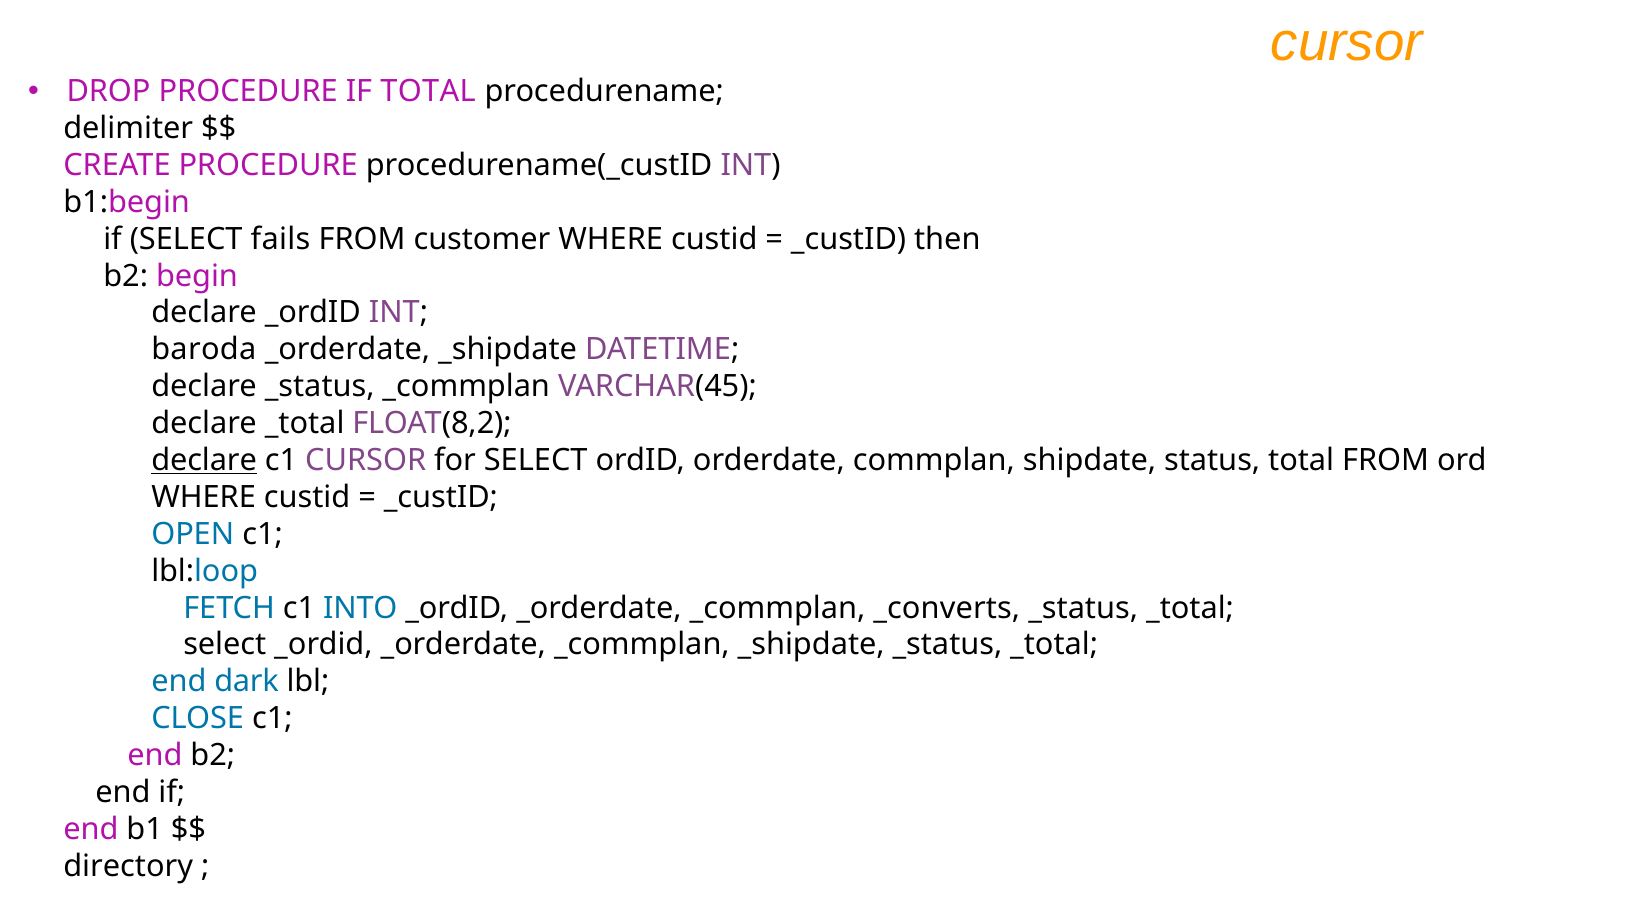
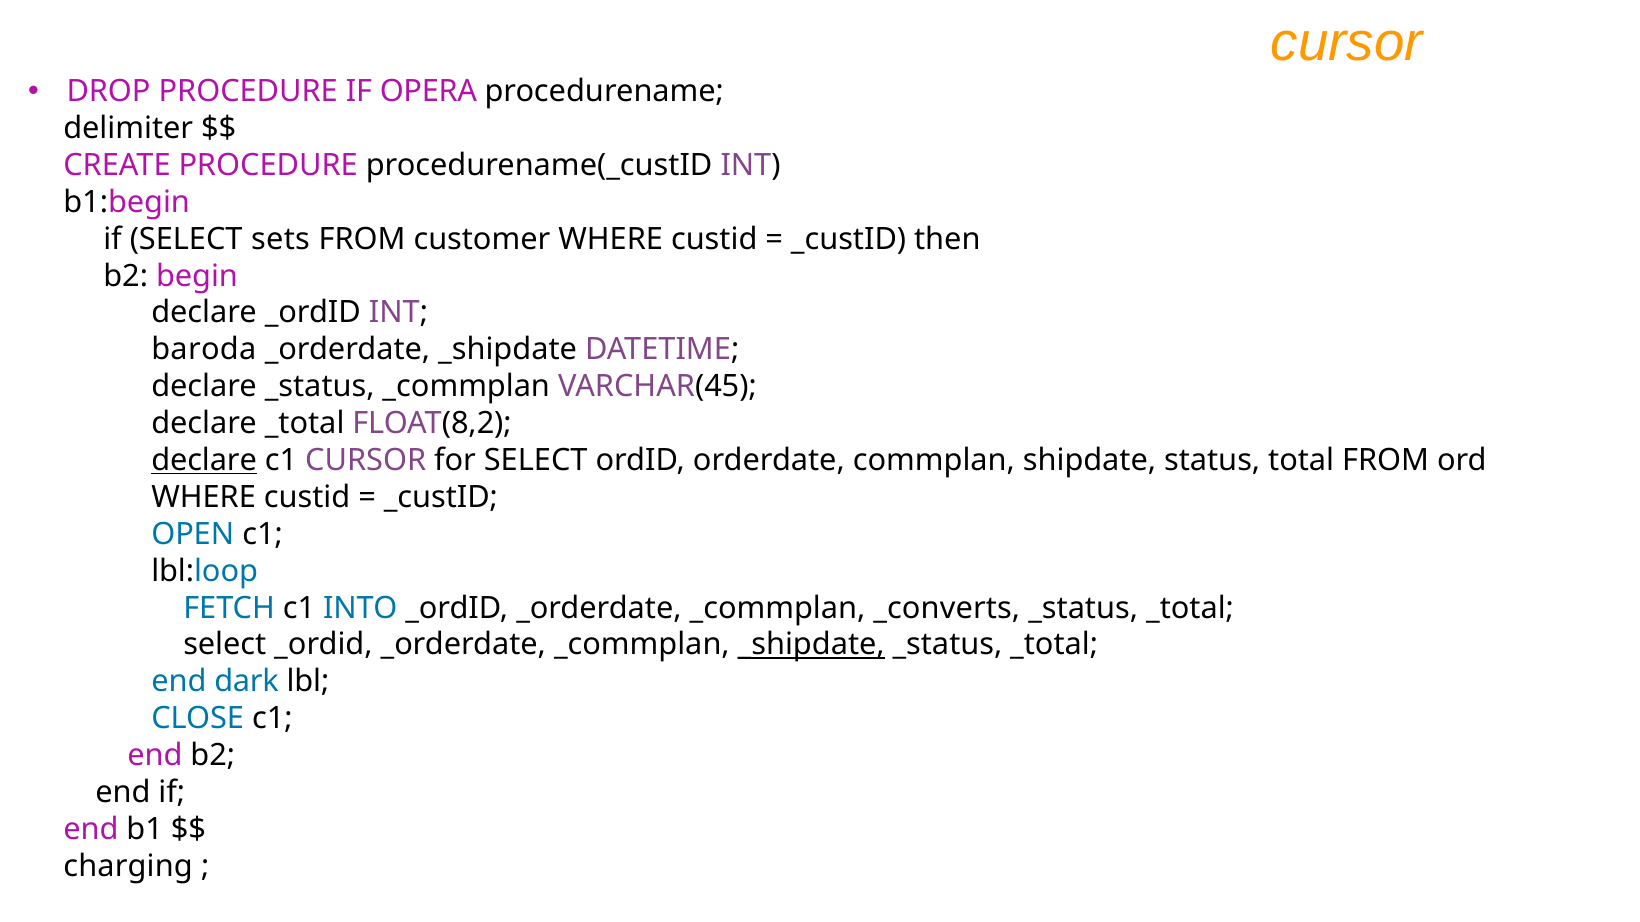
IF TOTAL: TOTAL -> OPERA
fails: fails -> sets
_shipdate at (811, 645) underline: none -> present
directory: directory -> charging
